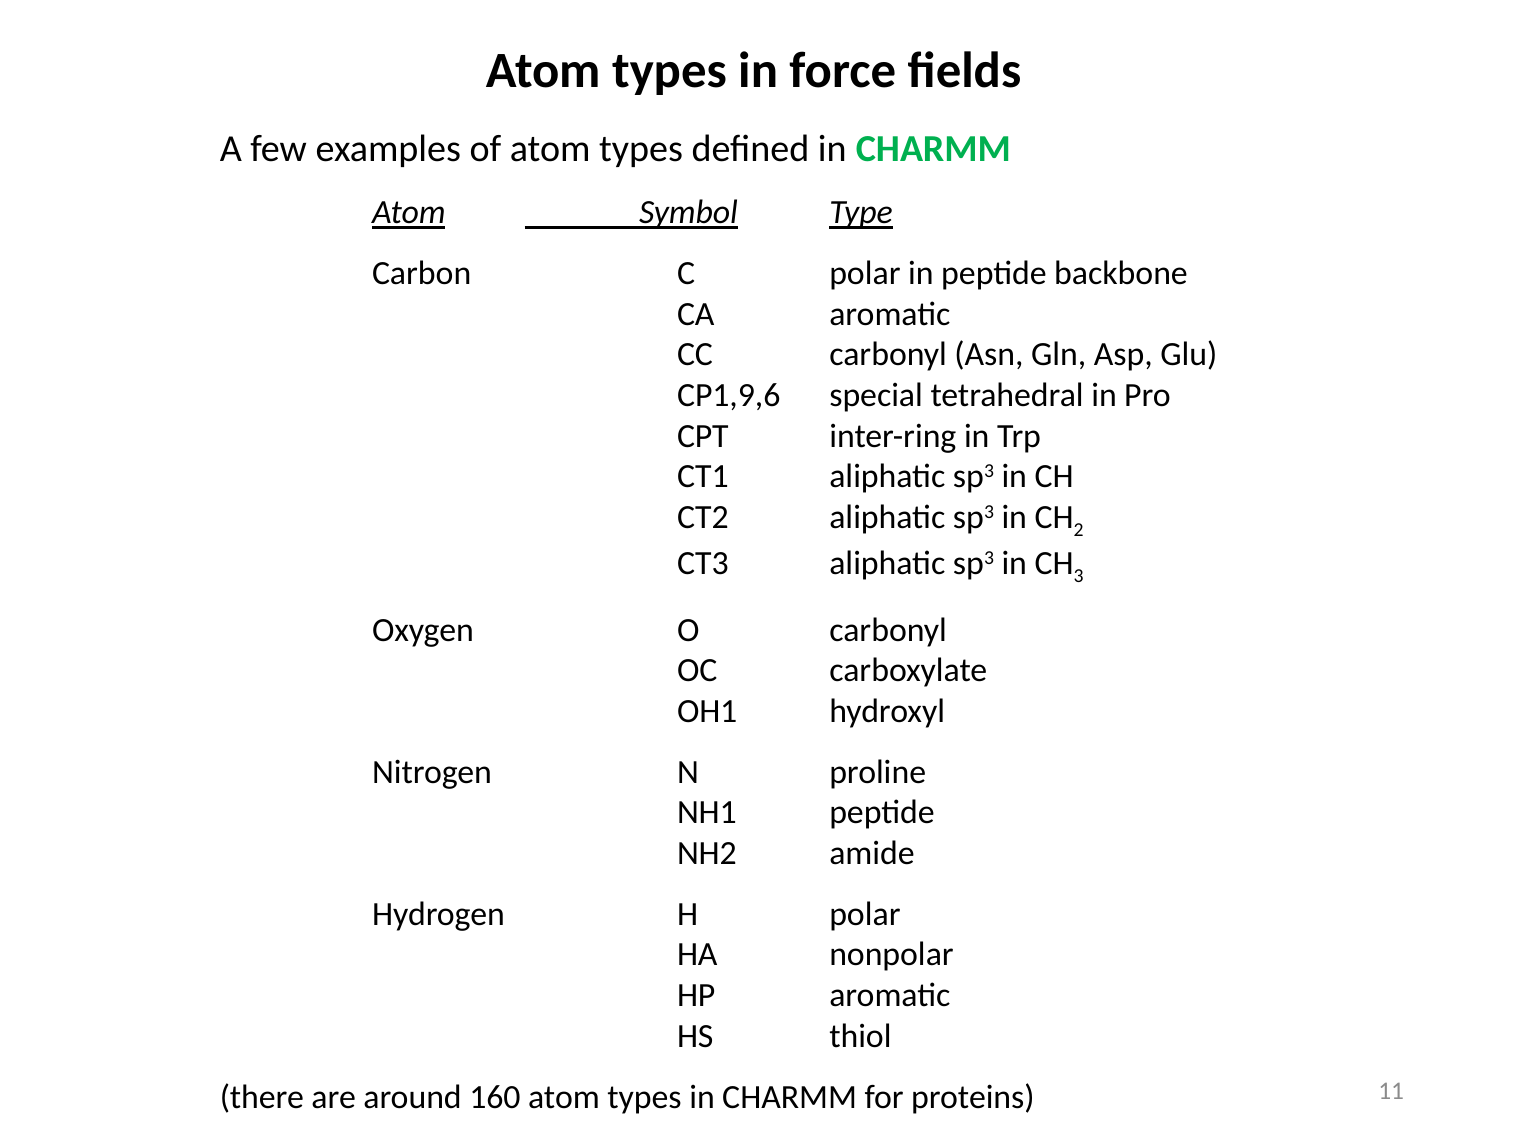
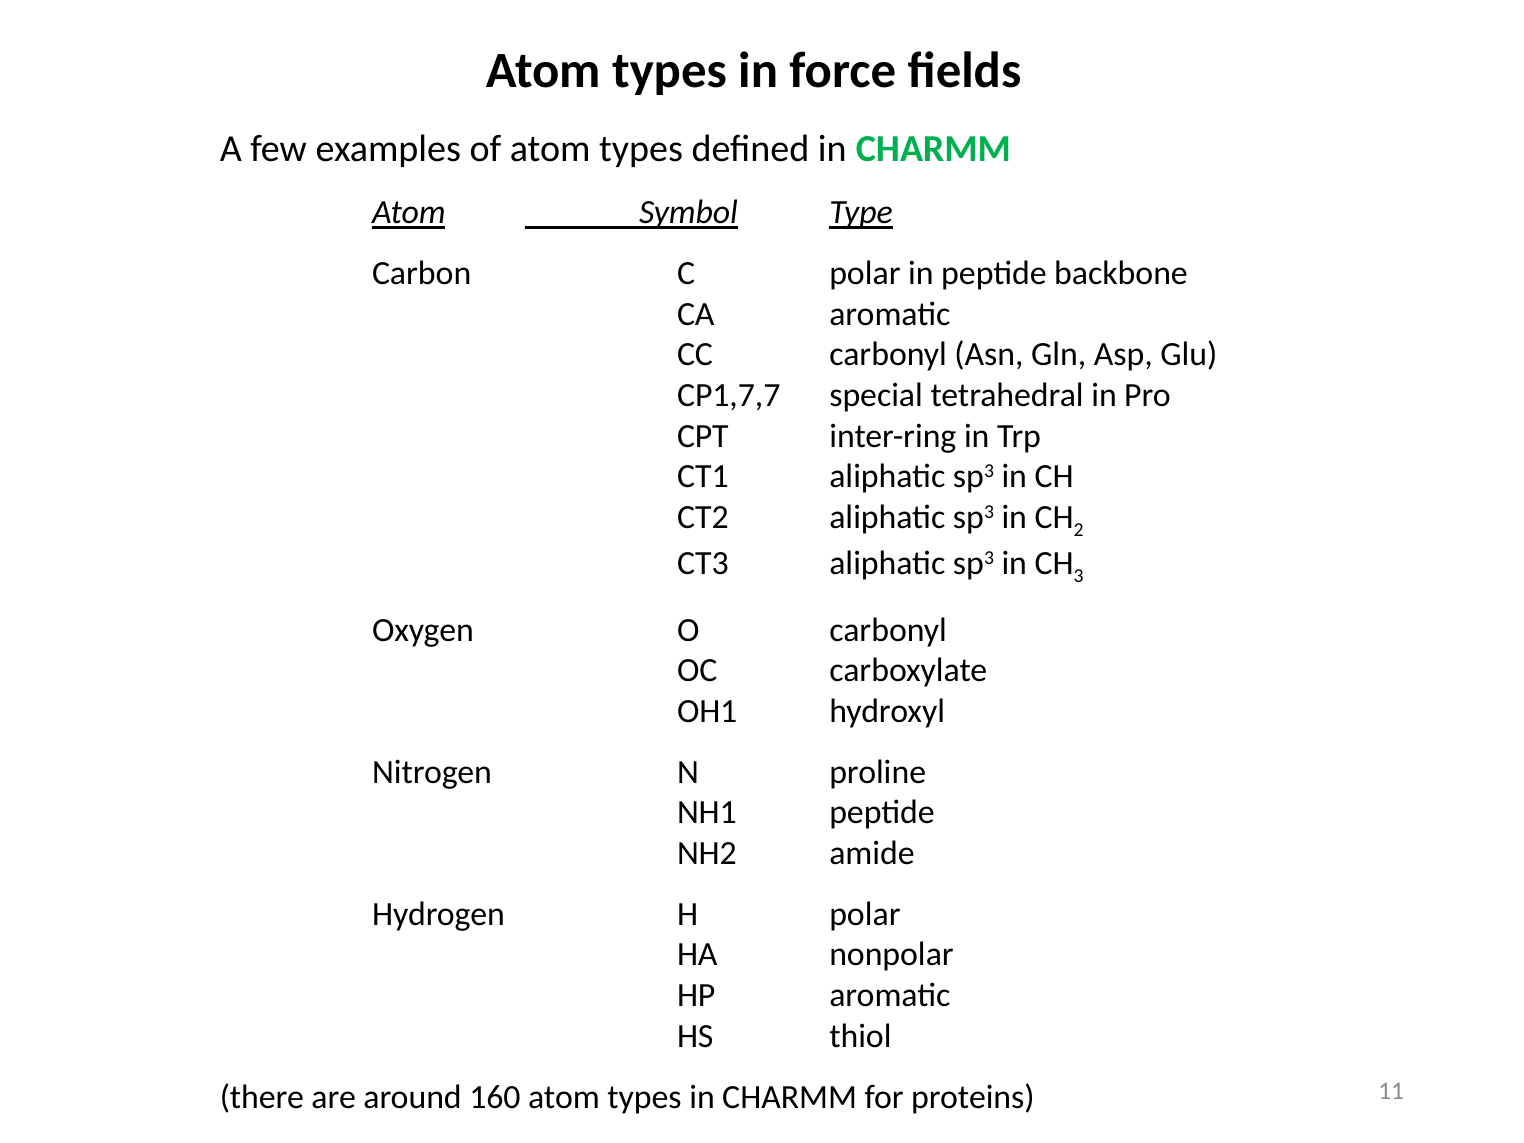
CP1,9,6: CP1,9,6 -> CP1,7,7
